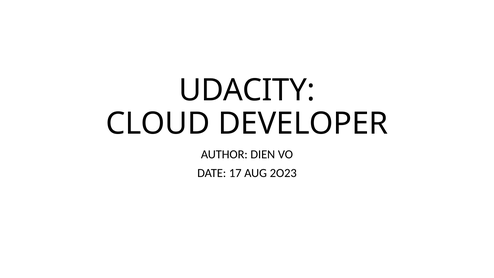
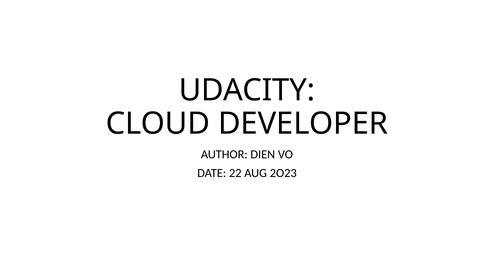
17: 17 -> 22
